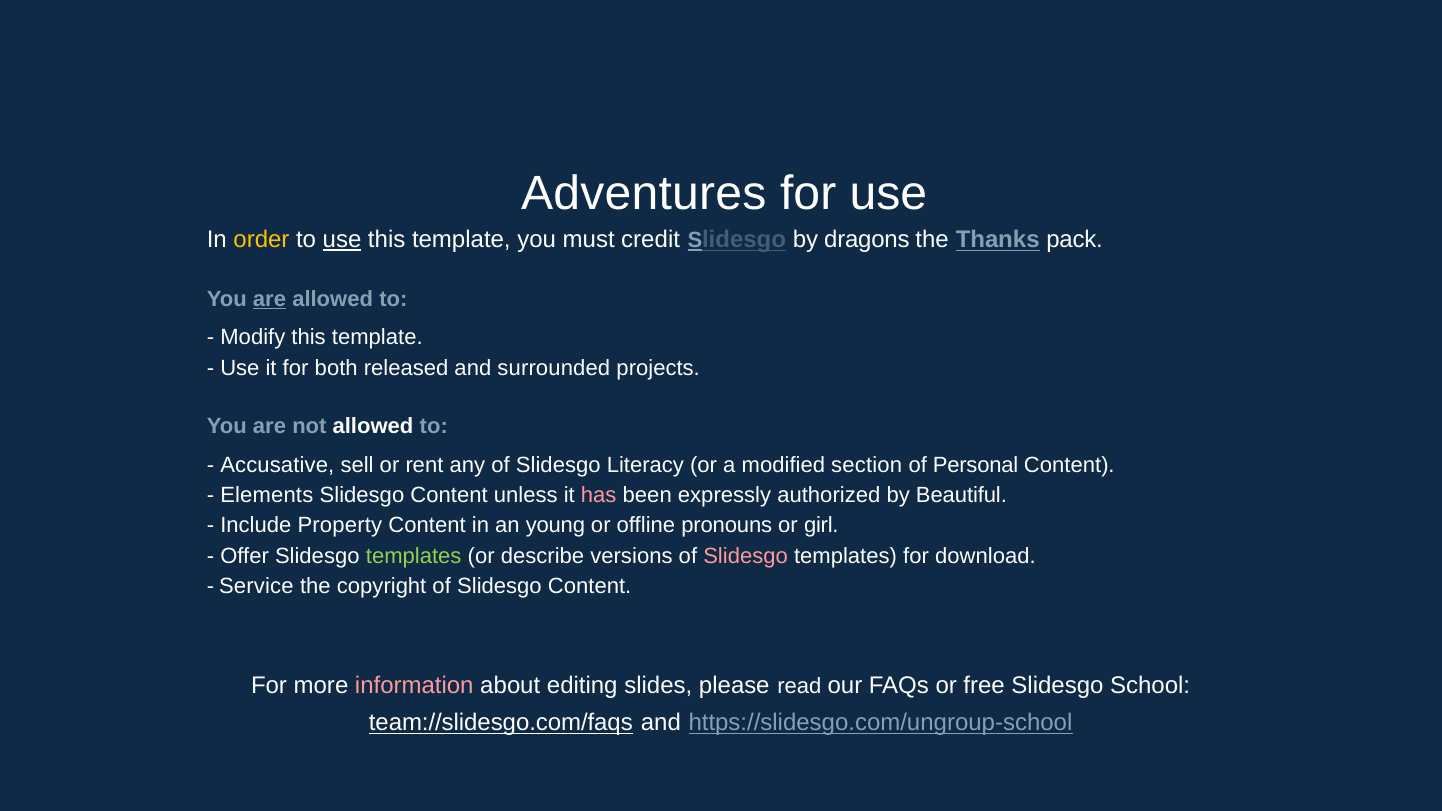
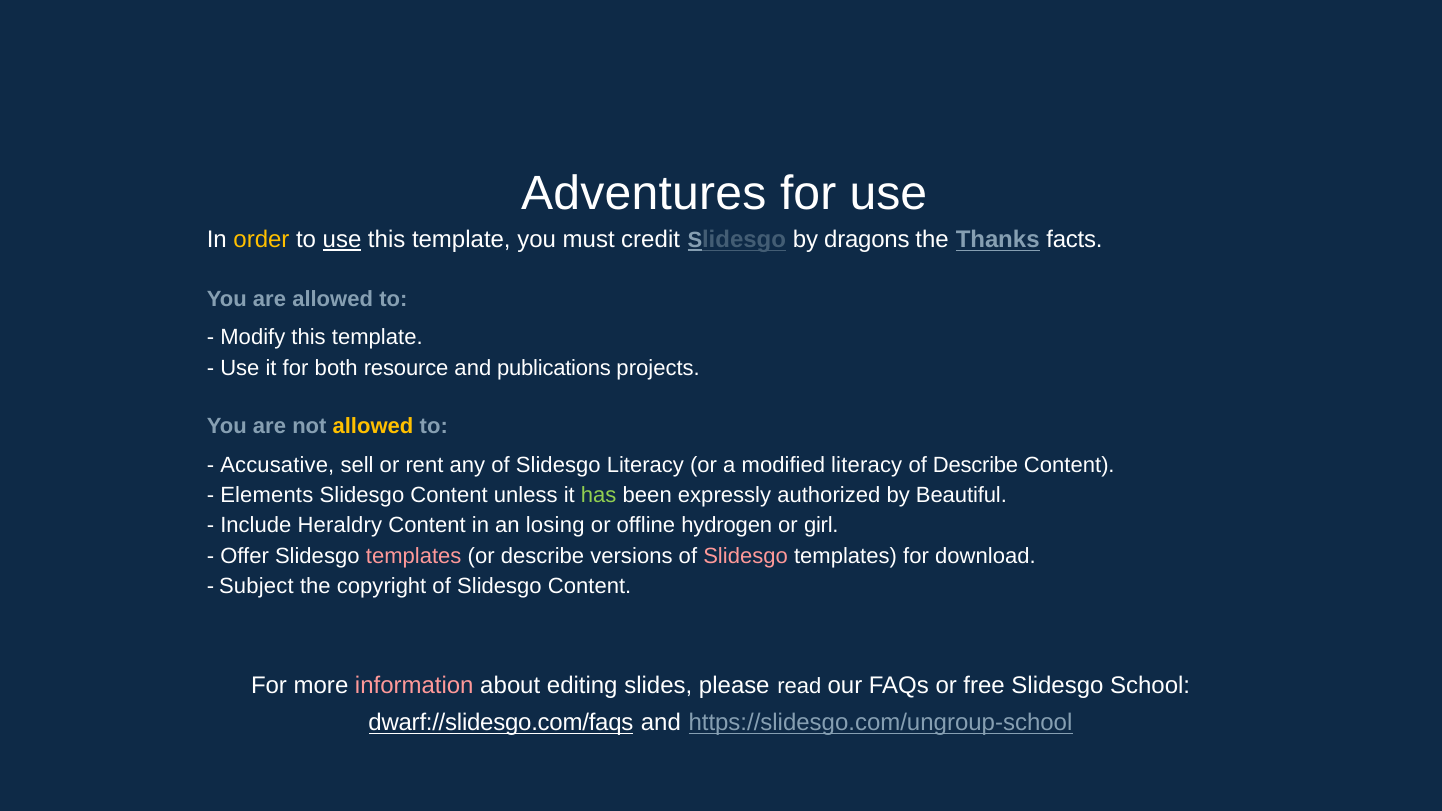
pack: pack -> facts
are at (270, 299) underline: present -> none
released: released -> resource
surrounded: surrounded -> publications
allowed at (373, 426) colour: white -> yellow
modified section: section -> literacy
of Personal: Personal -> Describe
has colour: pink -> light green
Property: Property -> Heraldry
young: young -> losing
pronouns: pronouns -> hydrogen
templates at (414, 556) colour: light green -> pink
Service: Service -> Subject
team://slidesgo.com/faqs: team://slidesgo.com/faqs -> dwarf://slidesgo.com/faqs
